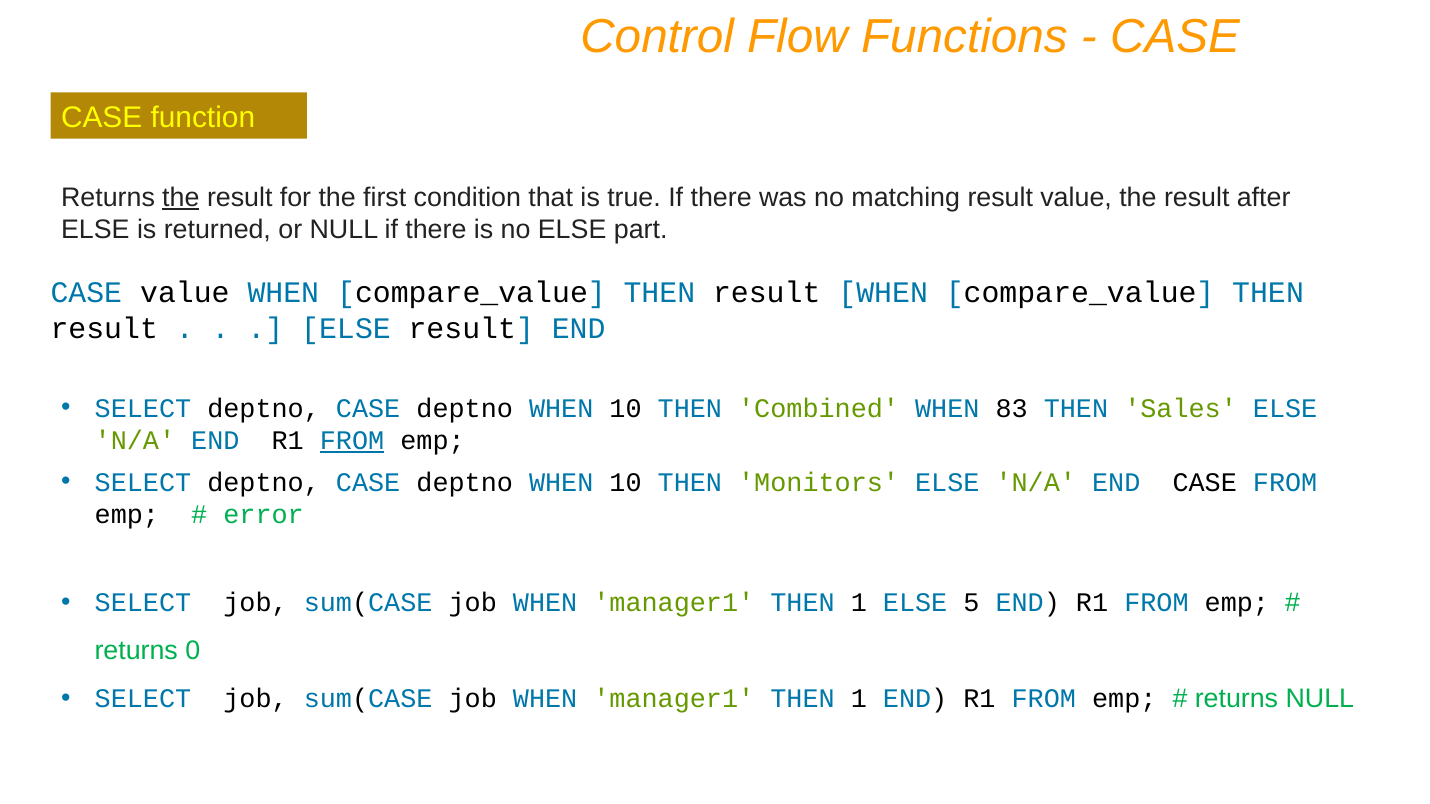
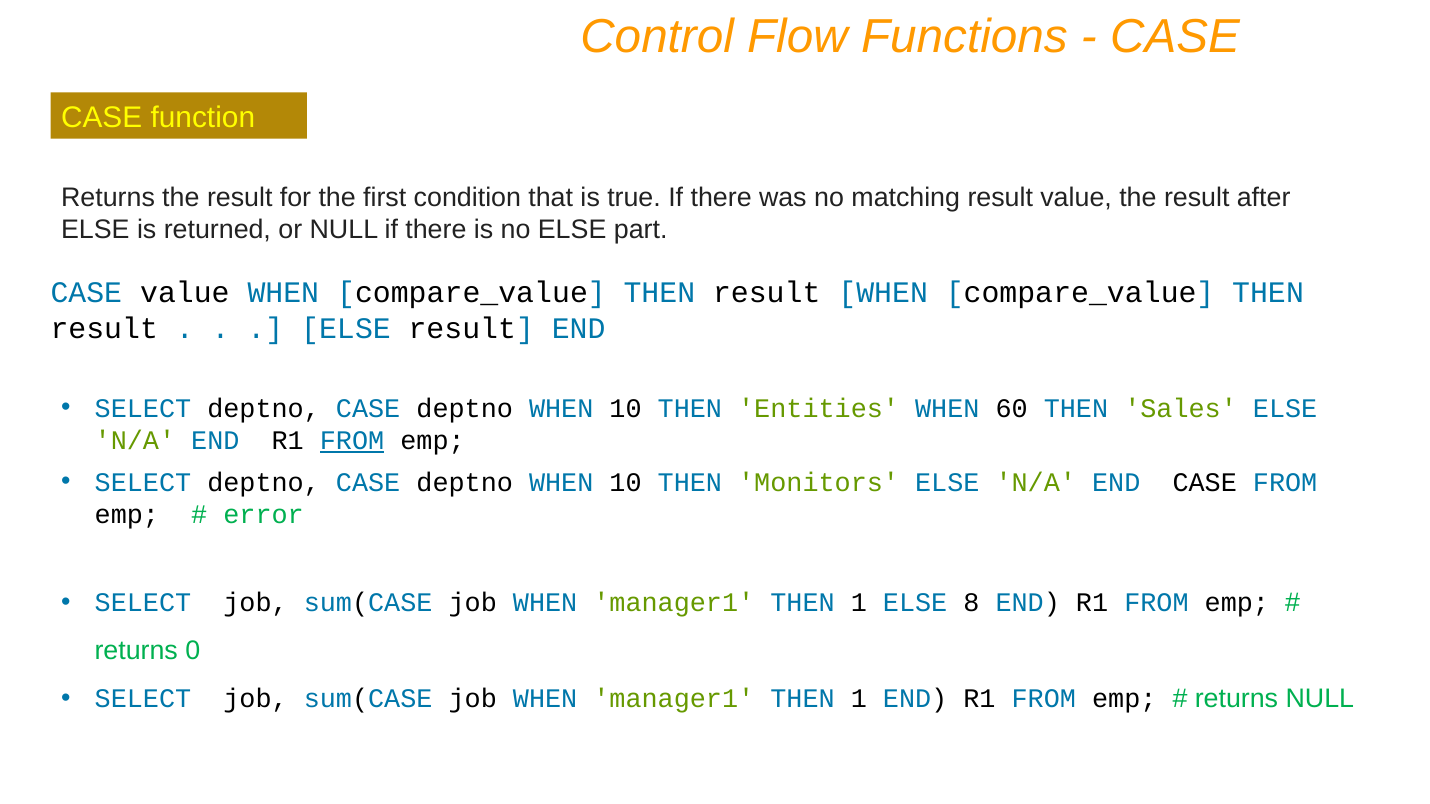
the at (181, 198) underline: present -> none
Combined: Combined -> Entities
83: 83 -> 60
5: 5 -> 8
